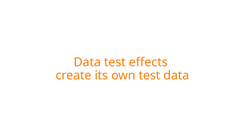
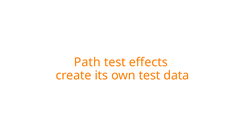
Data at (87, 62): Data -> Path
